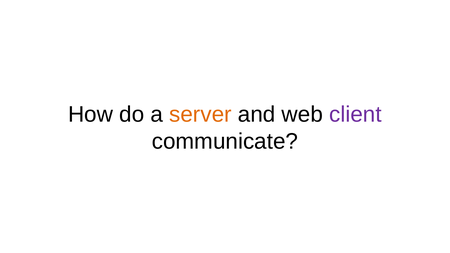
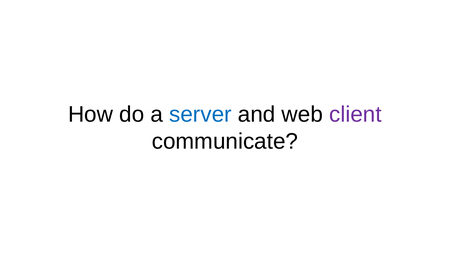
server colour: orange -> blue
